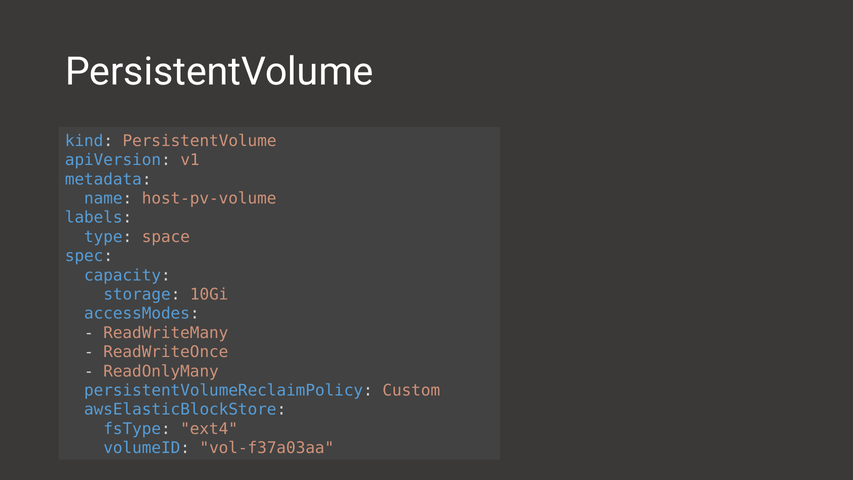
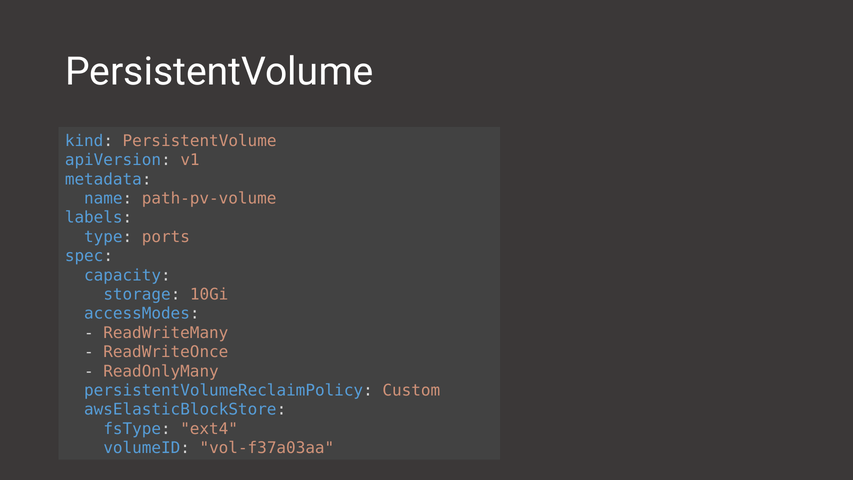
host-pv-volume: host-pv-volume -> path-pv-volume
space: space -> ports
